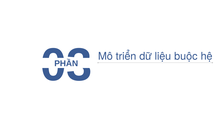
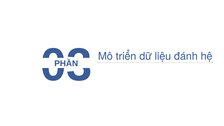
buộc: buộc -> đánh
